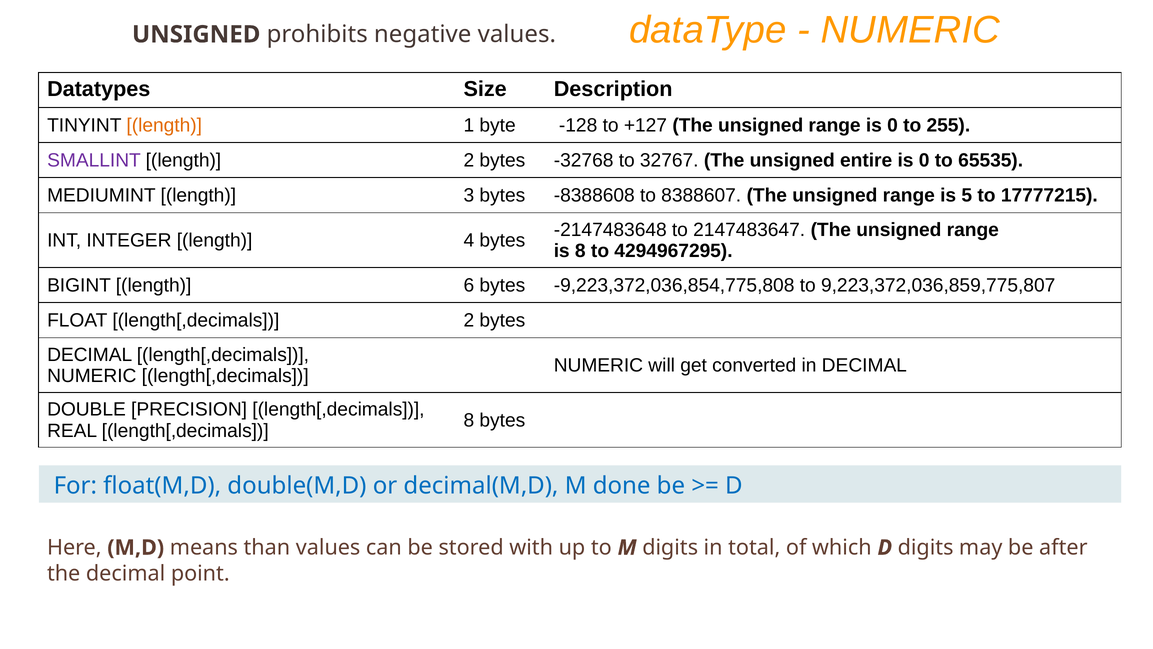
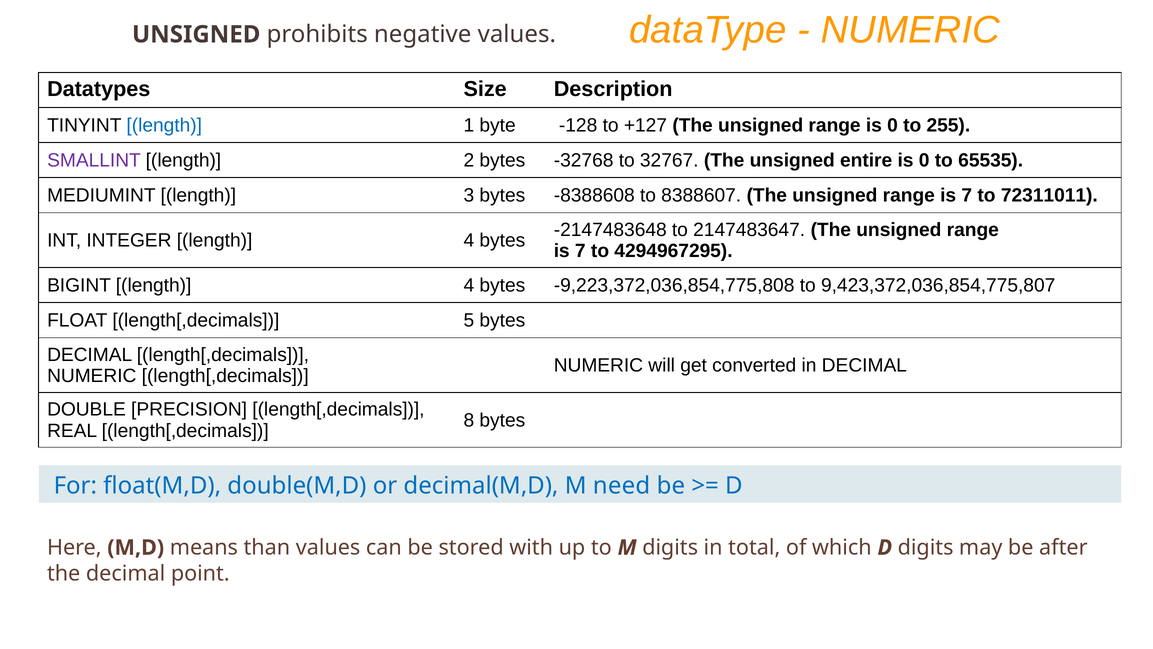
length at (164, 125) colour: orange -> blue
5 at (967, 195): 5 -> 7
17777215: 17777215 -> 72311011
8 at (580, 251): 8 -> 7
BIGINT length 6: 6 -> 4
9,223,372,036,859,775,807: 9,223,372,036,859,775,807 -> 9,423,372,036,854,775,807
length[,decimals 2: 2 -> 5
done: done -> need
